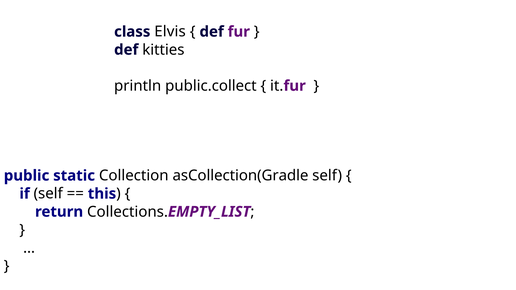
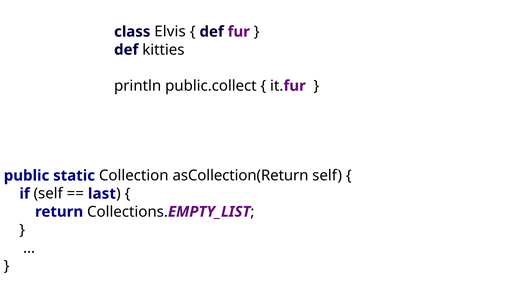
asCollection(Gradle: asCollection(Gradle -> asCollection(Return
this: this -> last
